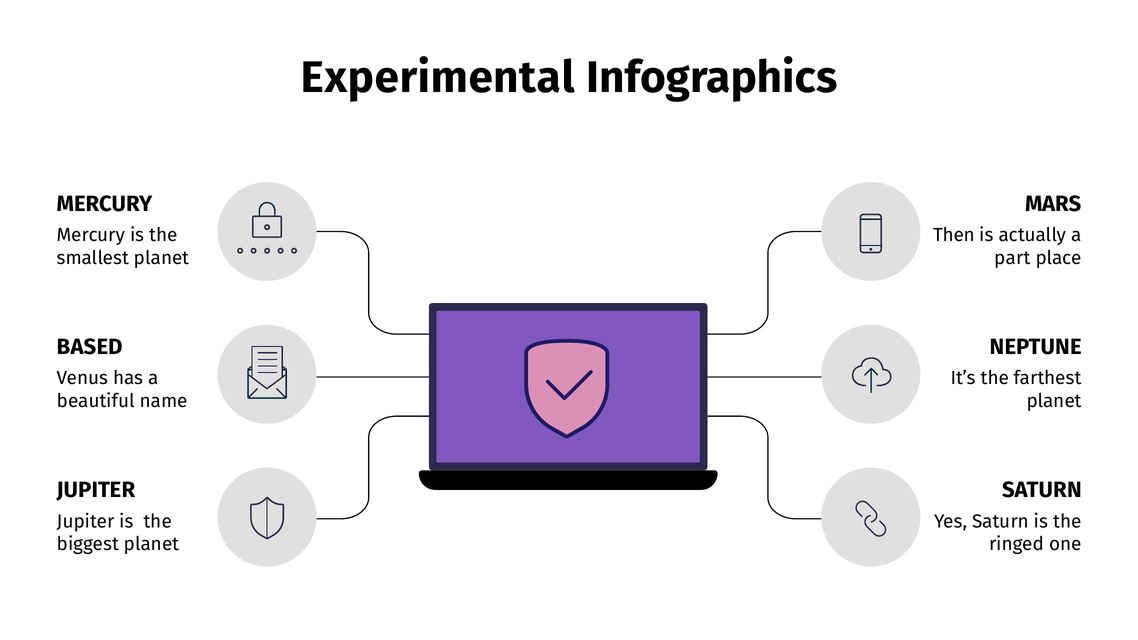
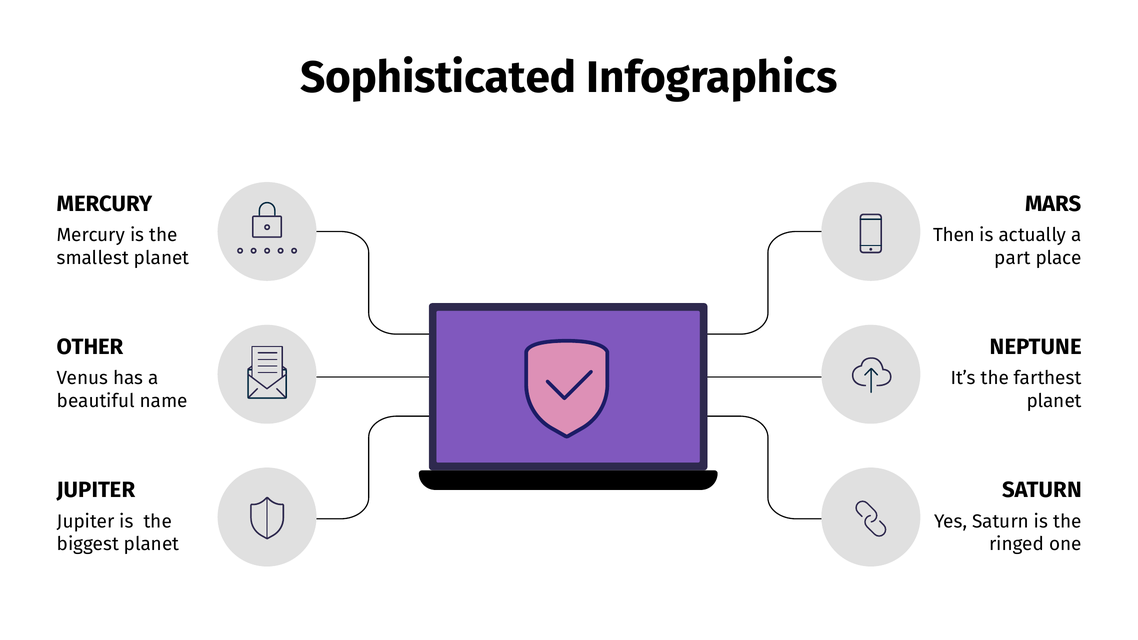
Experimental: Experimental -> Sophisticated
BASED: BASED -> OTHER
